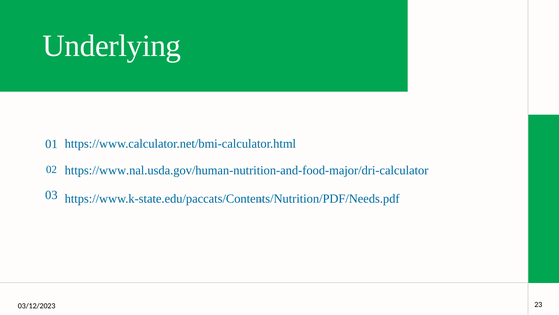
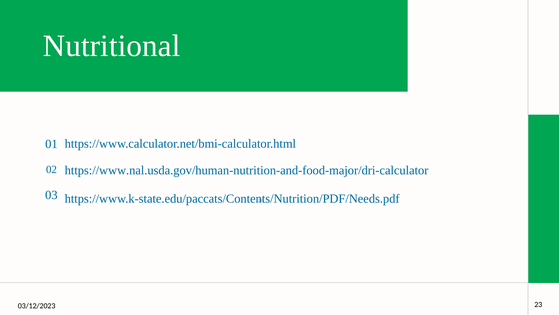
Underlying: Underlying -> Nutritional
